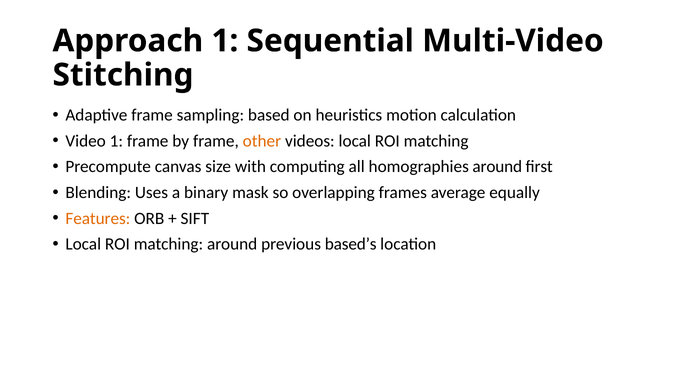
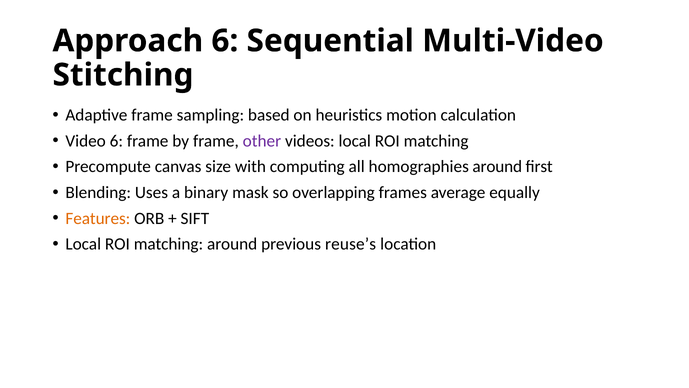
Approach 1: 1 -> 6
Video 1: 1 -> 6
other colour: orange -> purple
based’s: based’s -> reuse’s
